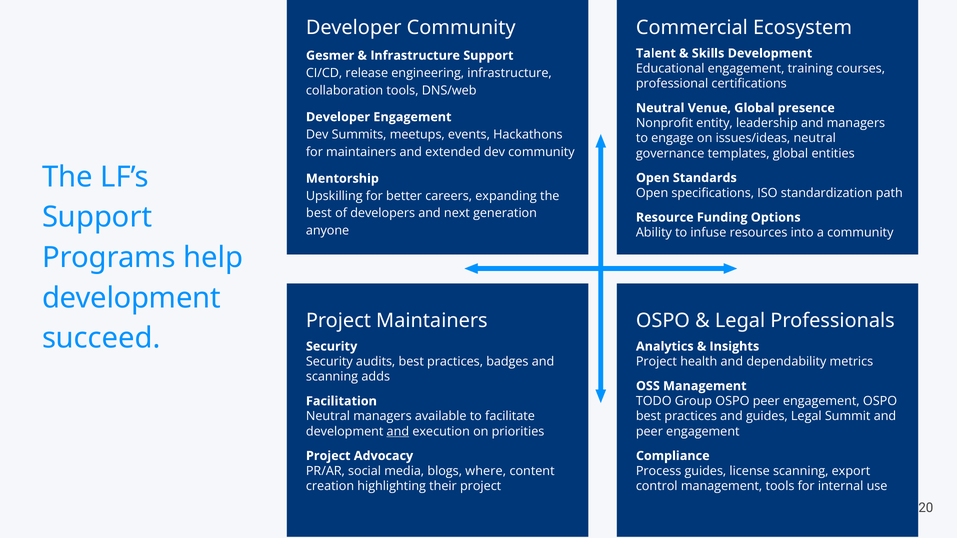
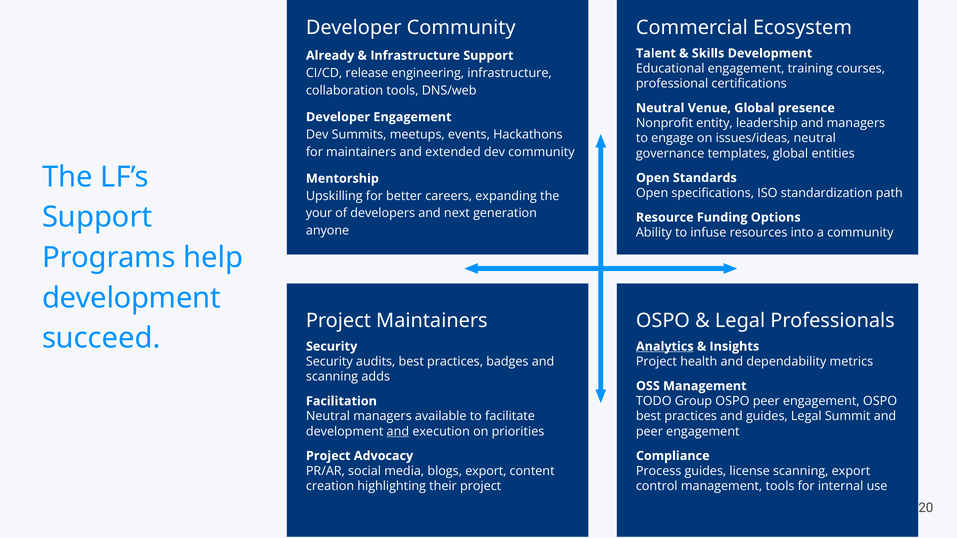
Gesmer: Gesmer -> Already
best at (319, 213): best -> your
Analytics underline: none -> present
blogs where: where -> export
